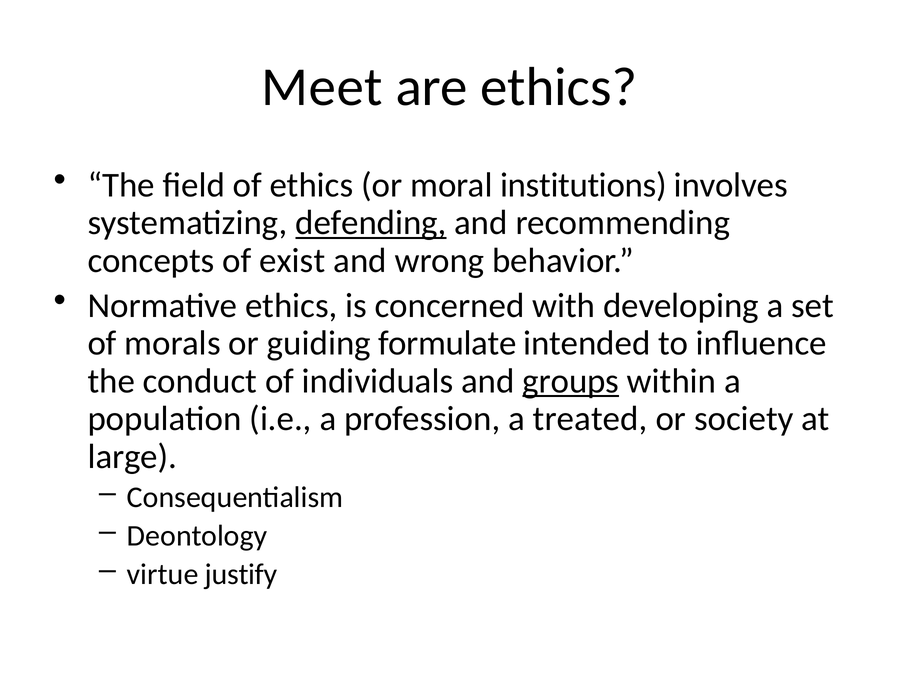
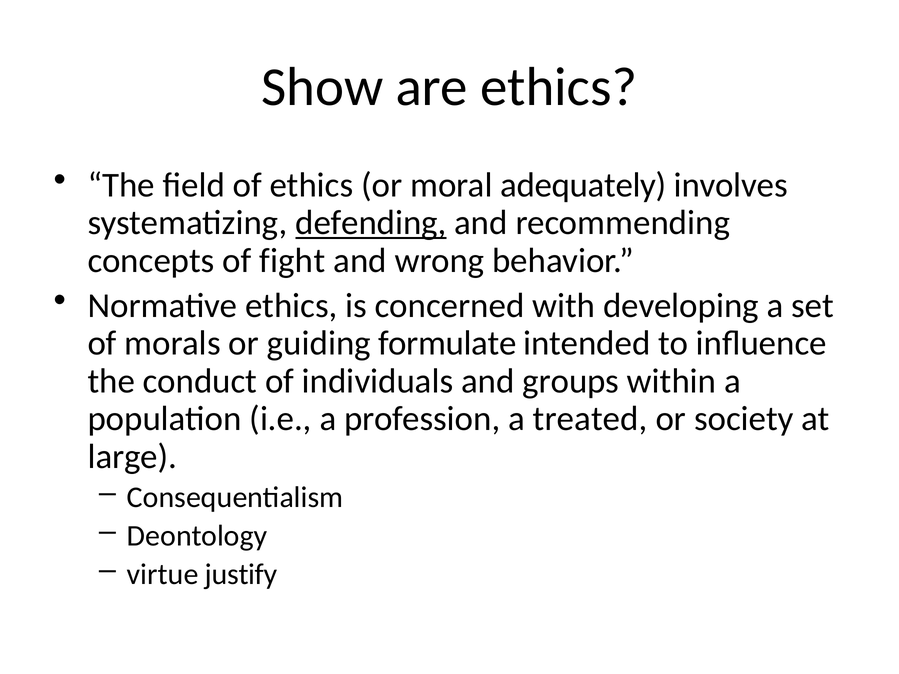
Meet: Meet -> Show
institutions: institutions -> adequately
exist: exist -> fight
groups underline: present -> none
